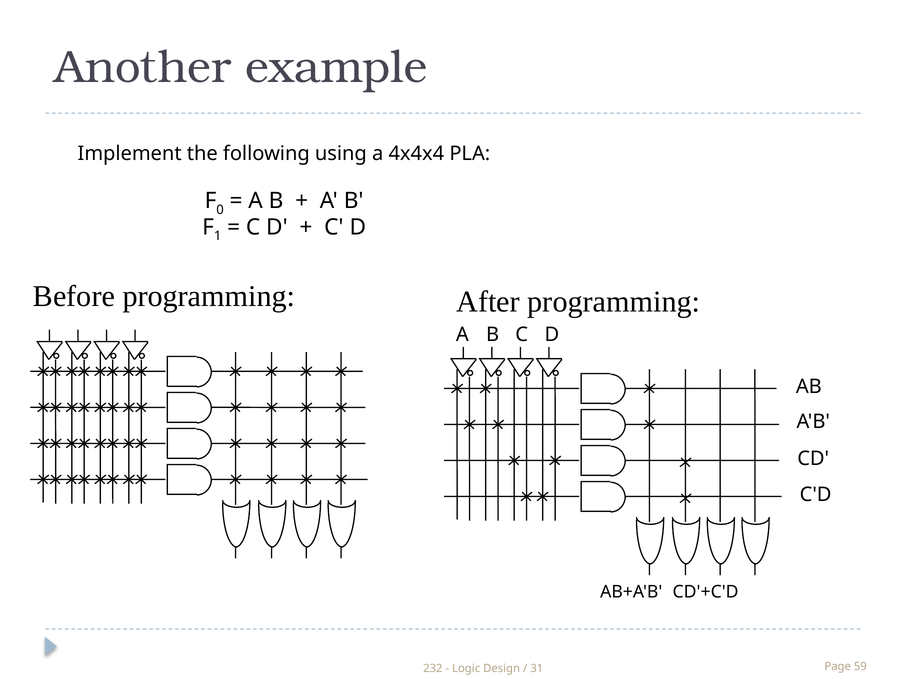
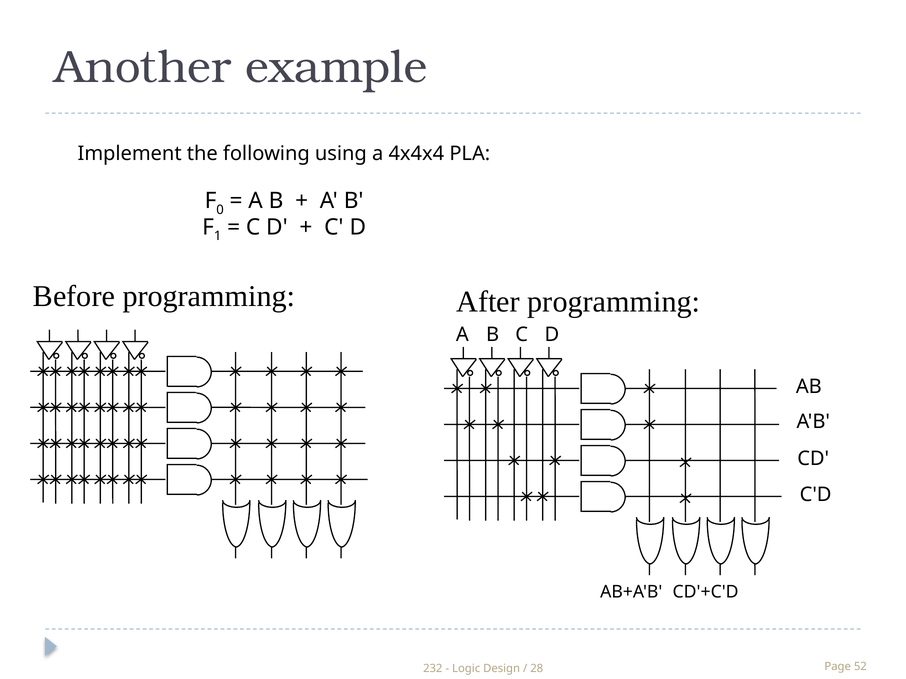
59: 59 -> 52
31: 31 -> 28
